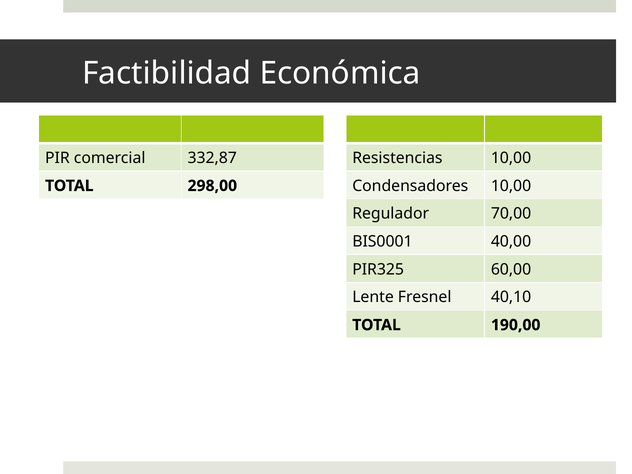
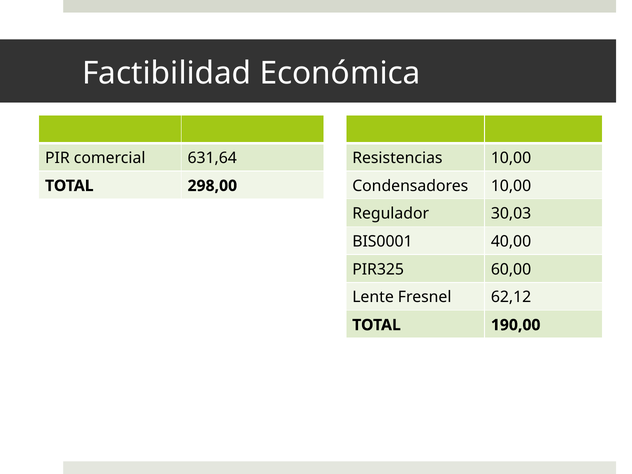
332,87: 332,87 -> 631,64
70,00: 70,00 -> 30,03
40,10: 40,10 -> 62,12
